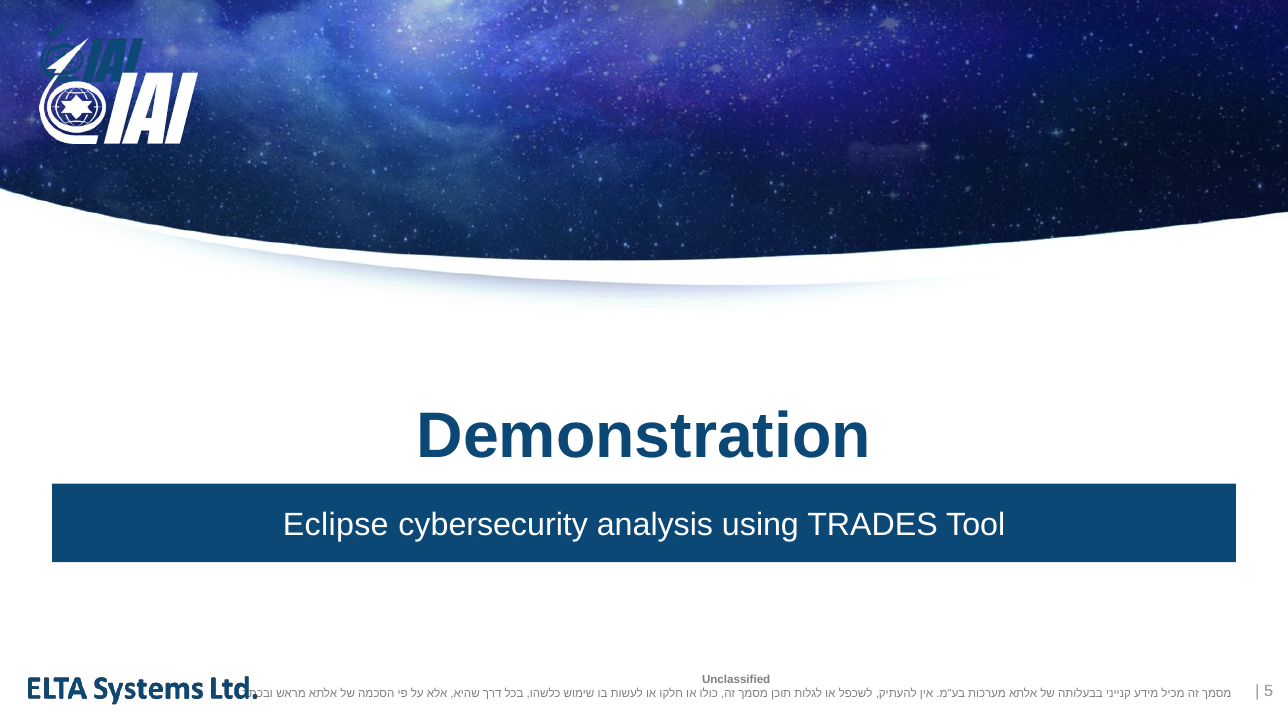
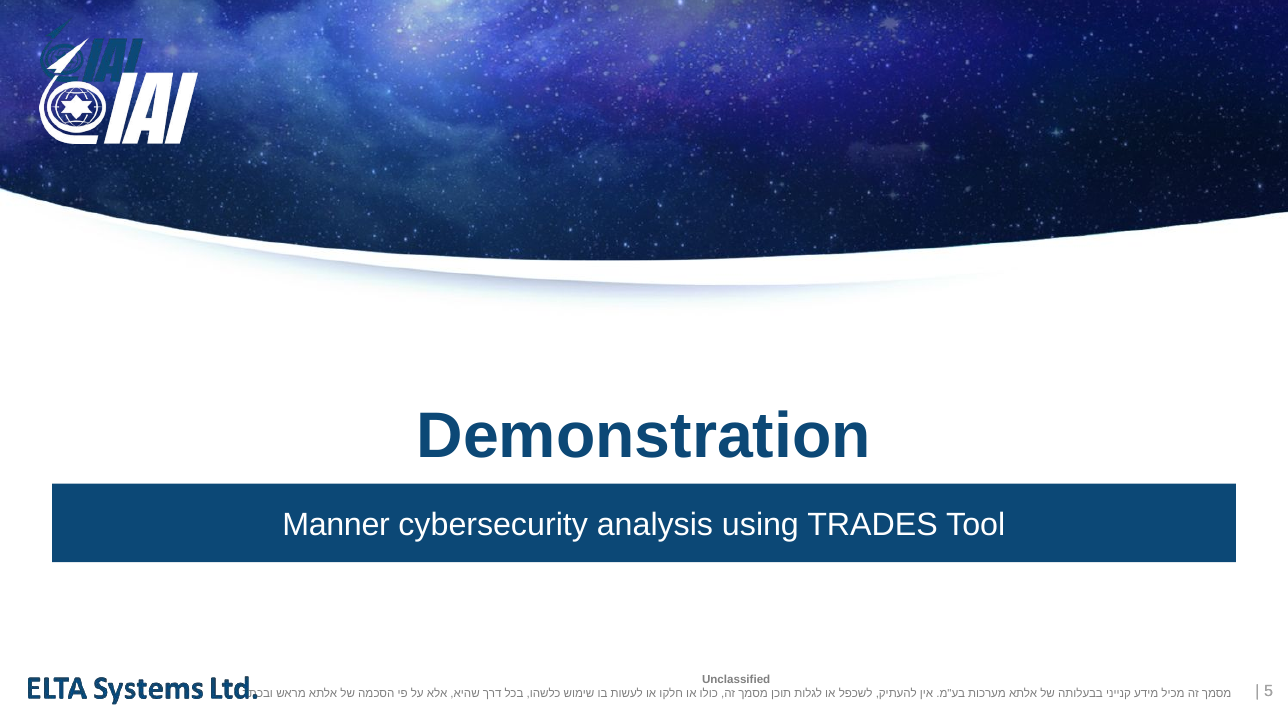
Eclipse: Eclipse -> Manner
